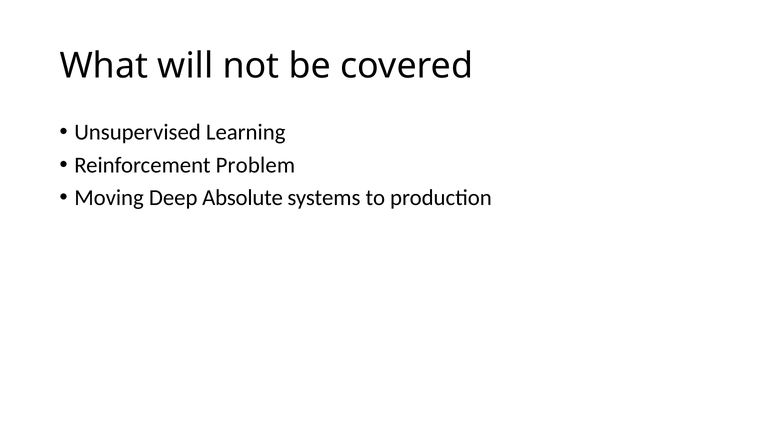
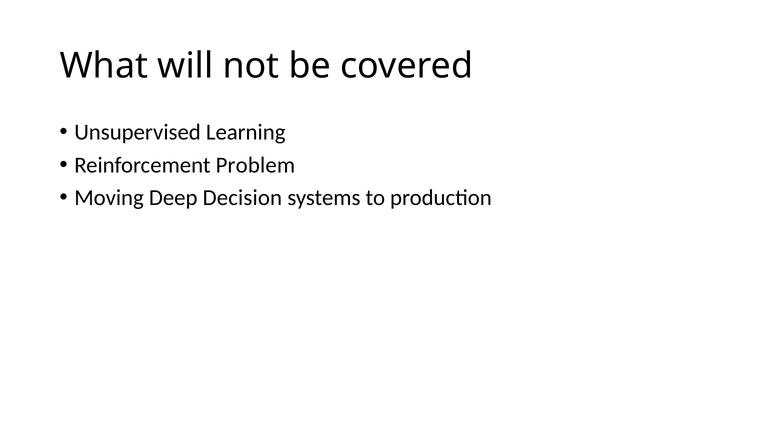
Absolute: Absolute -> Decision
